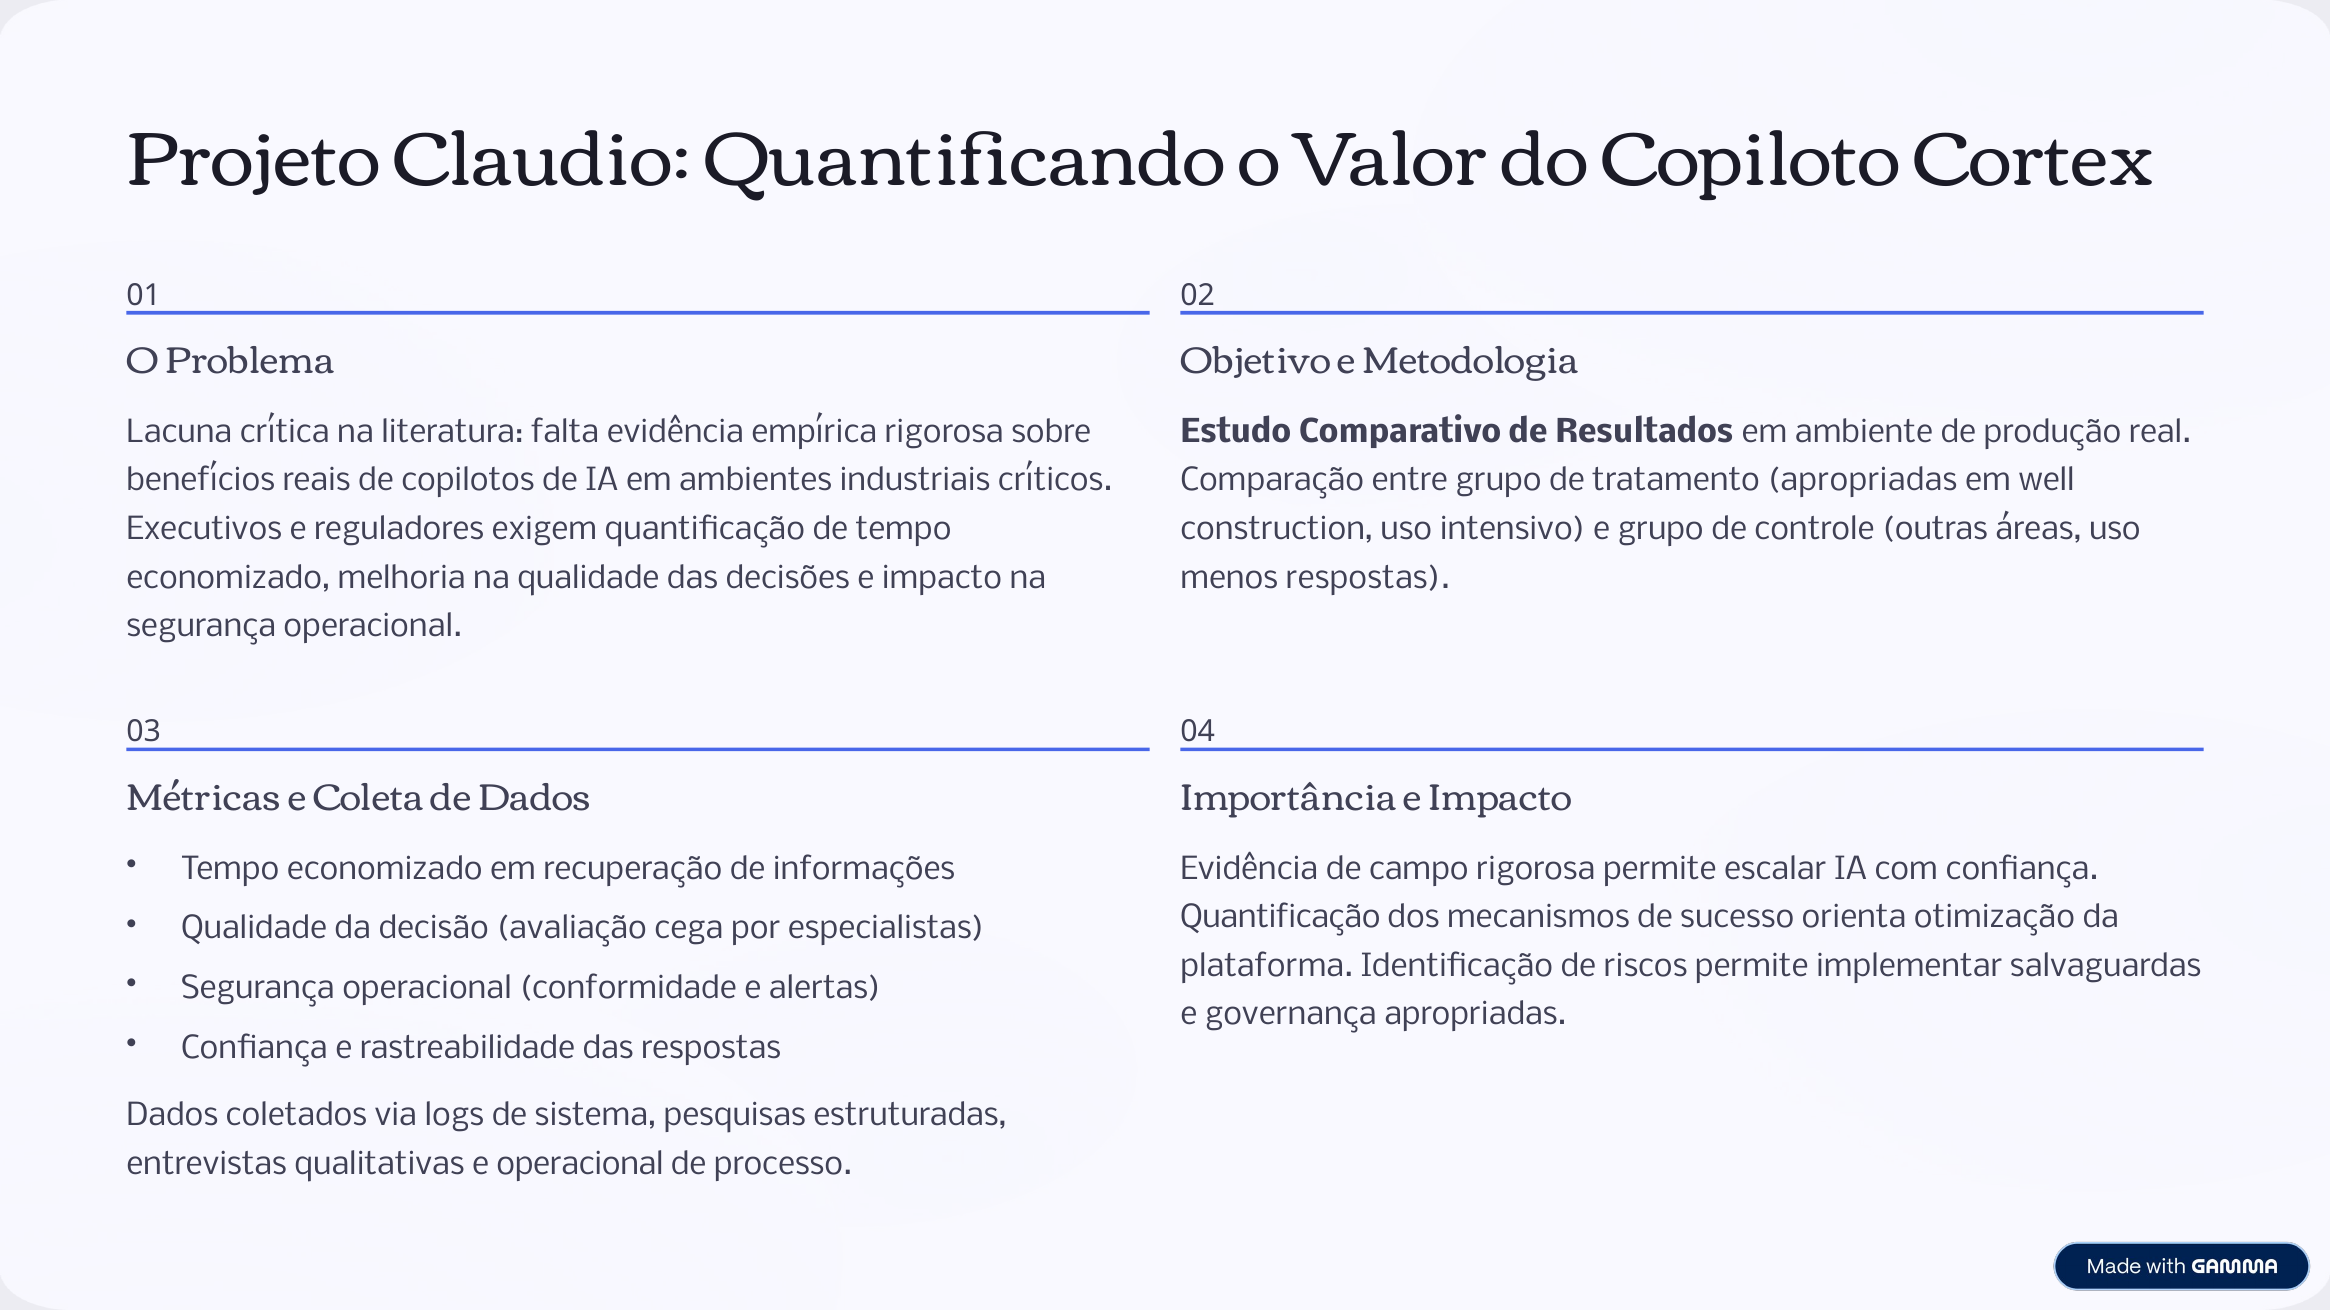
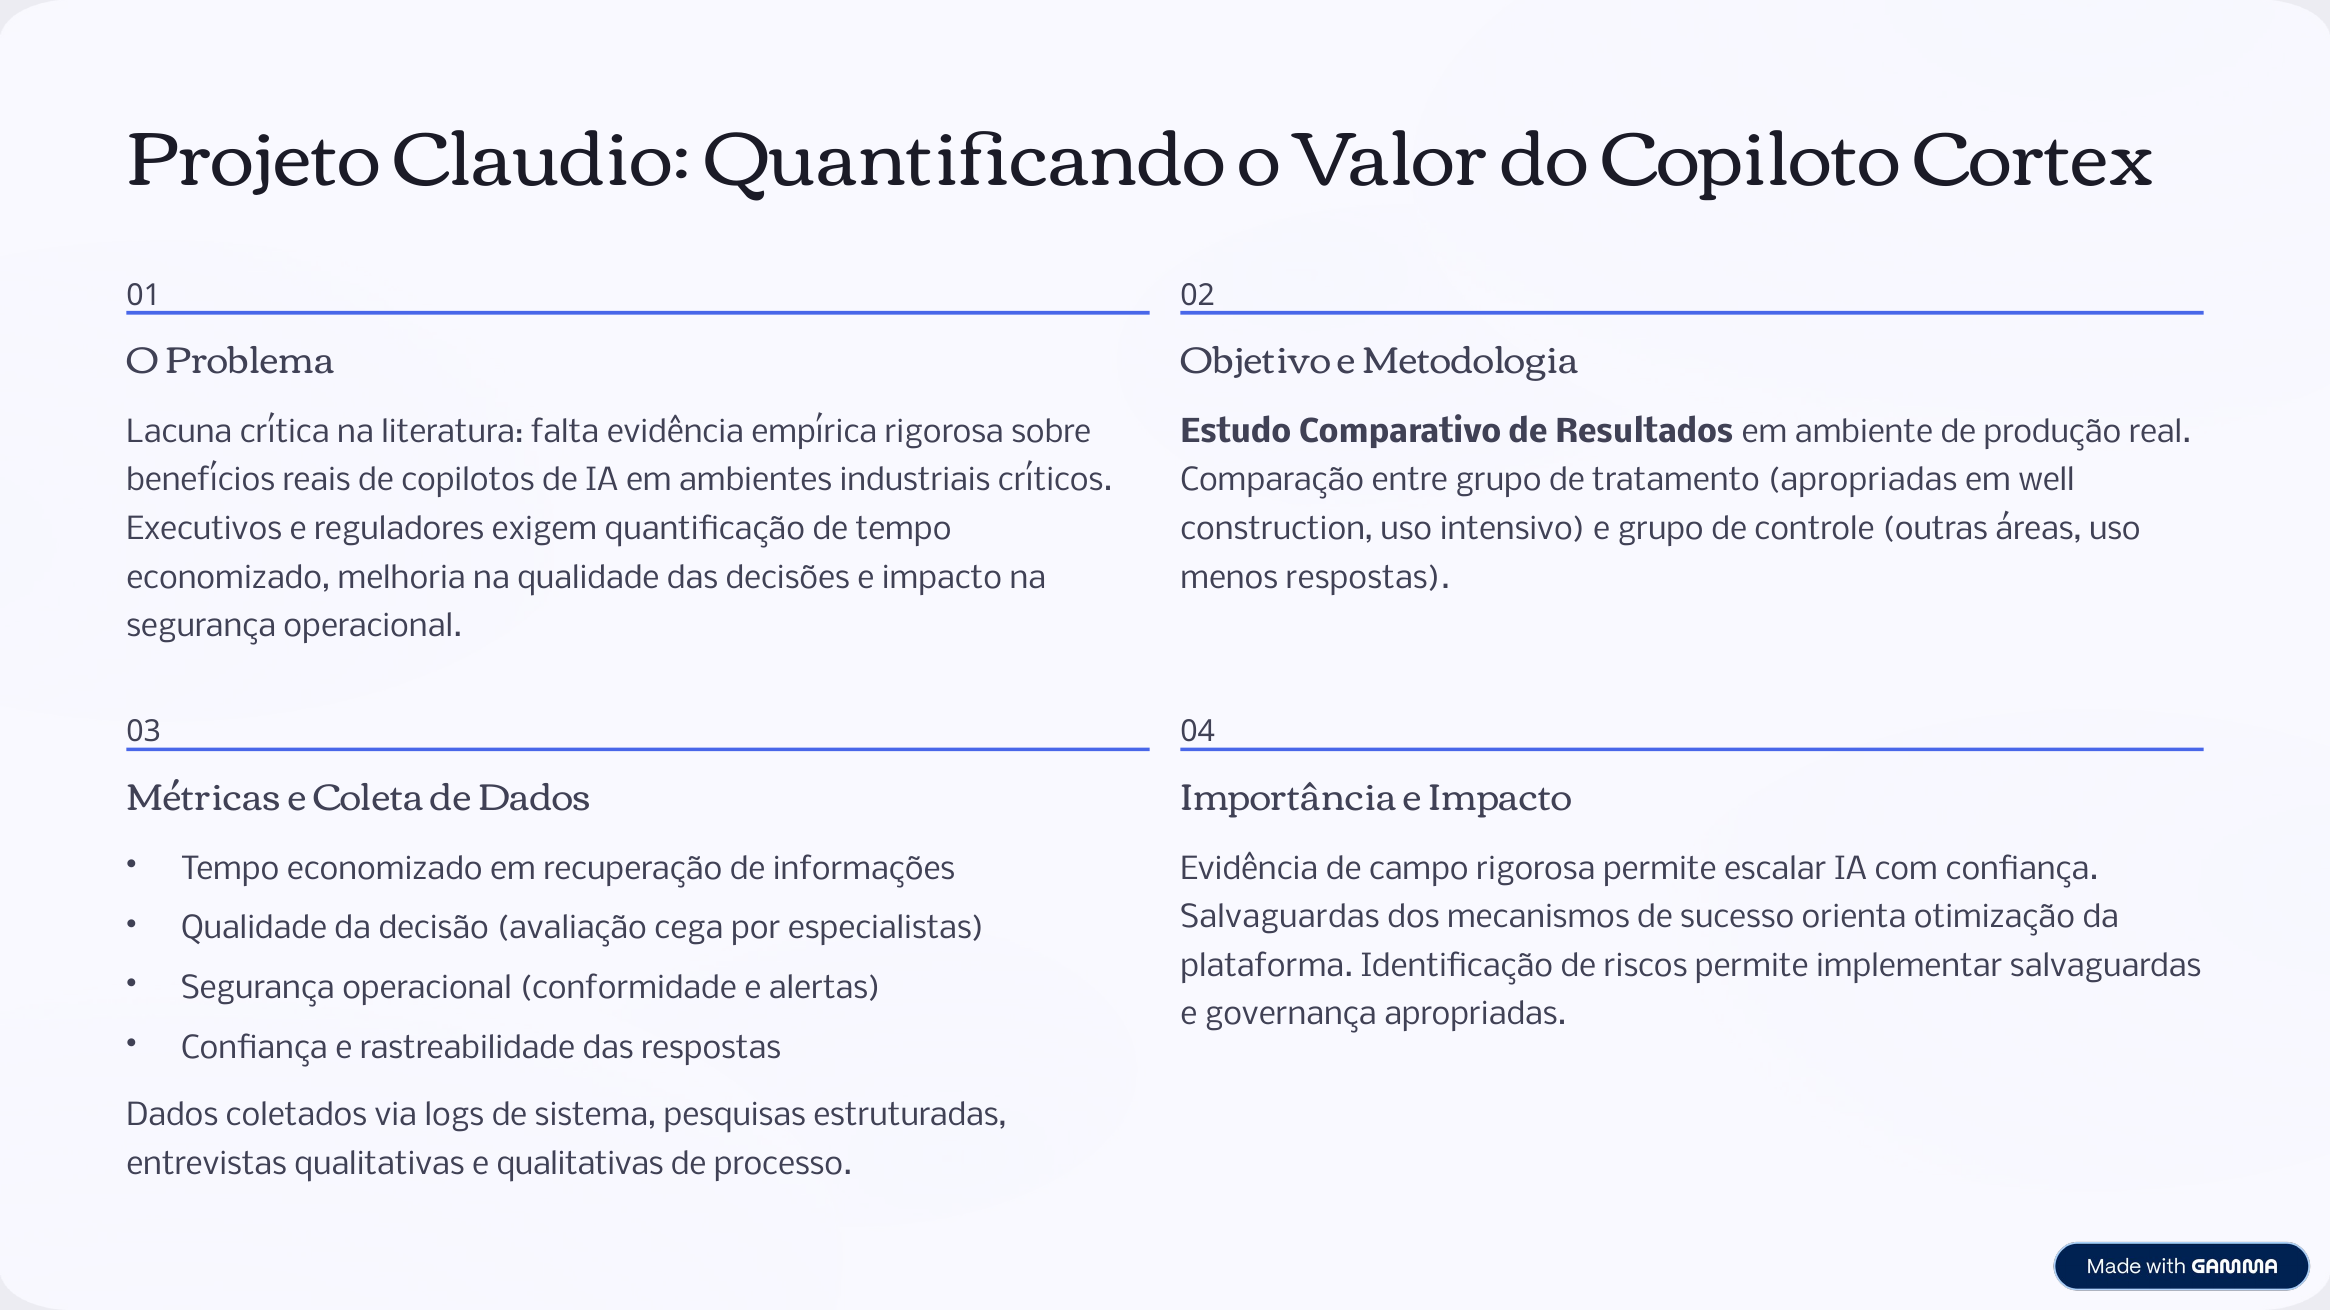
Quantificação at (1280, 918): Quantificação -> Salvaguardas
e operacional: operacional -> qualitativas
